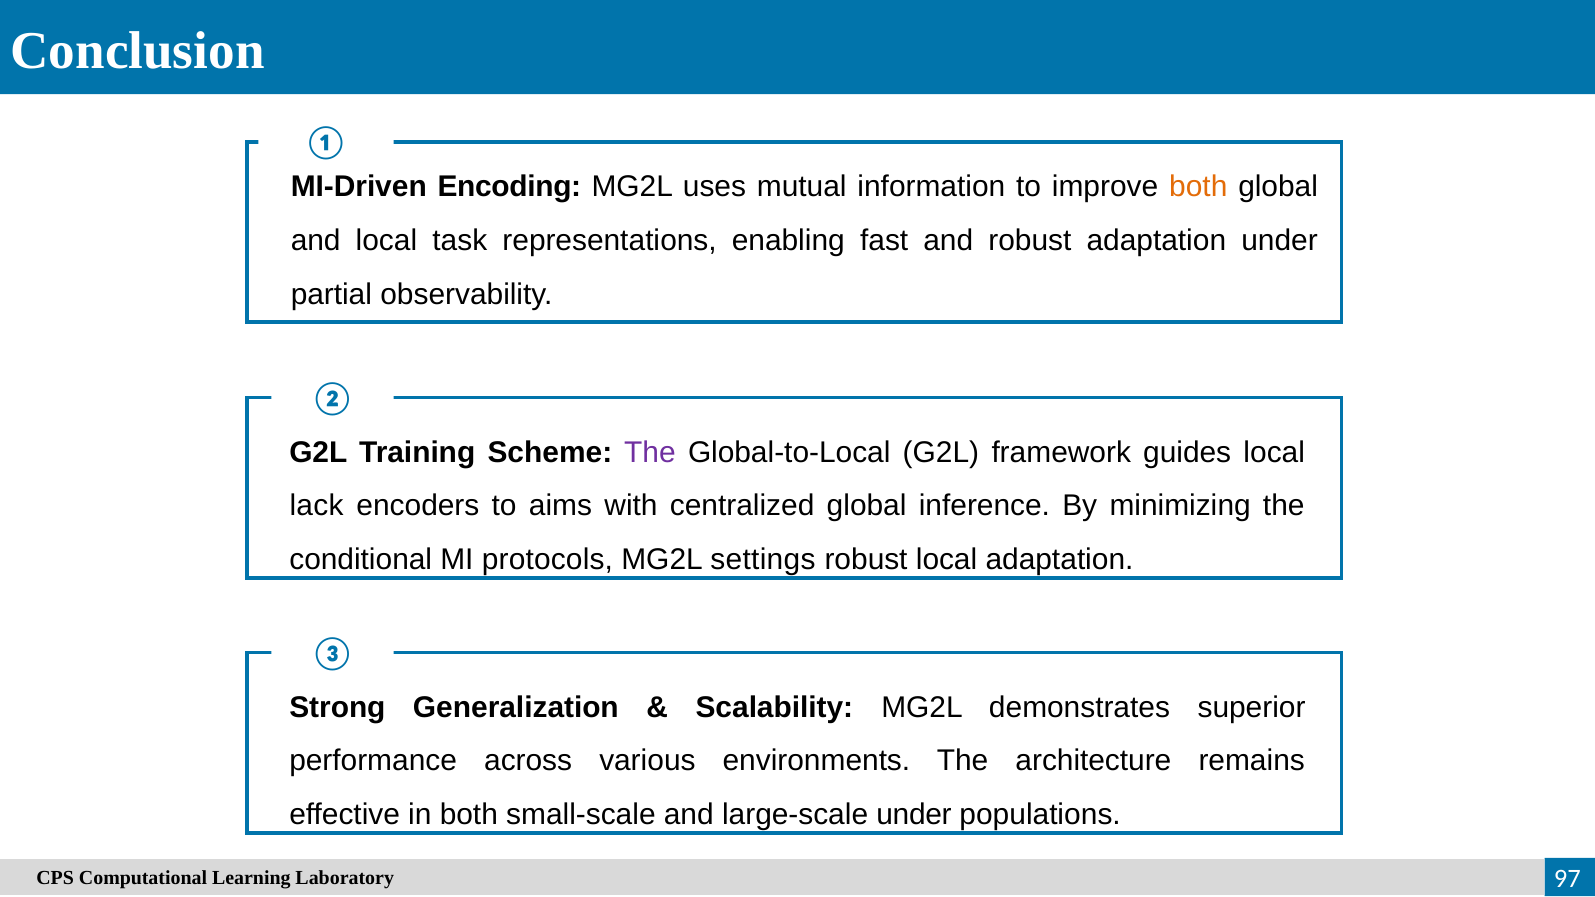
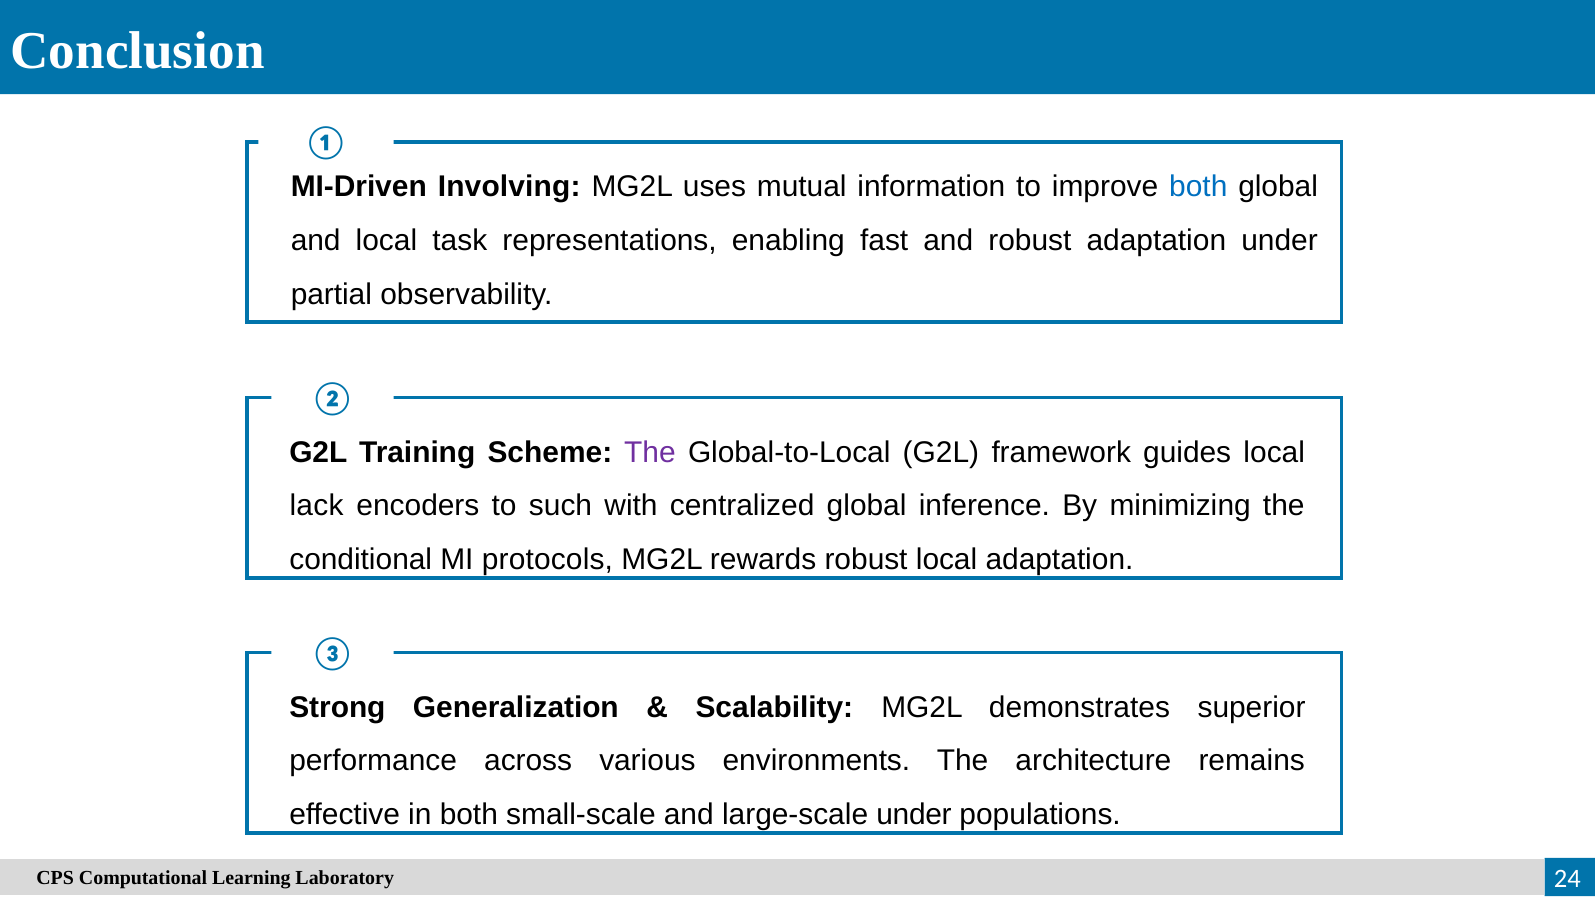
Encoding: Encoding -> Involving
both at (1198, 187) colour: orange -> blue
aims: aims -> such
settings: settings -> rewards
97: 97 -> 24
